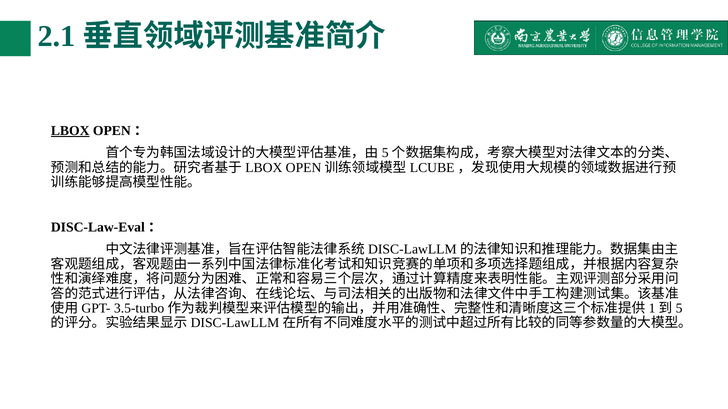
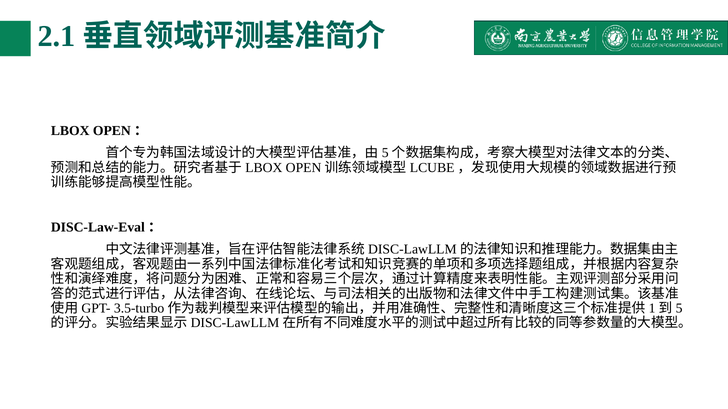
LBOX underline: present -> none
